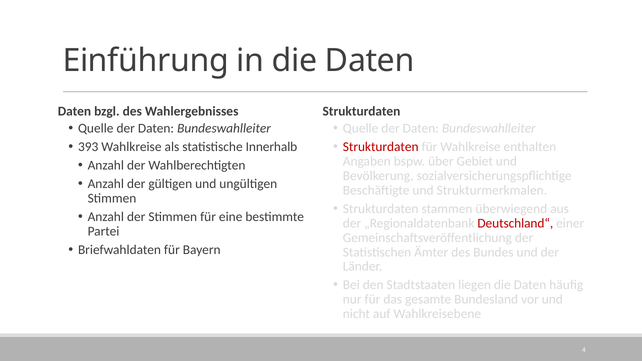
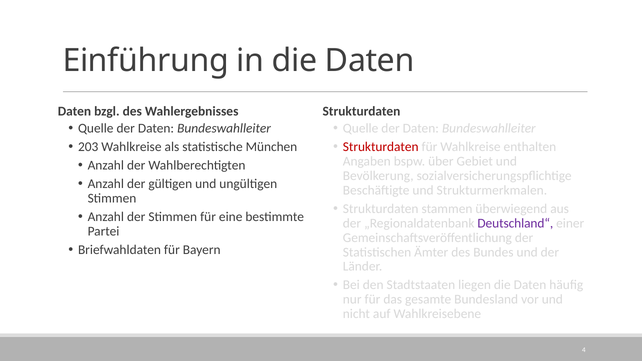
393: 393 -> 203
Innerhalb: Innerhalb -> München
Deutschland“ colour: red -> purple
